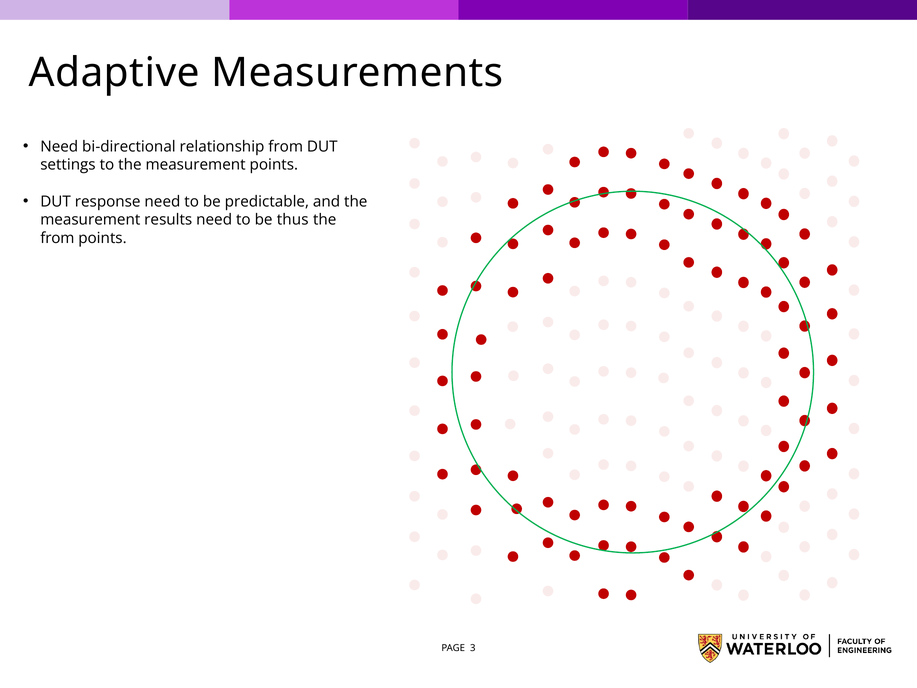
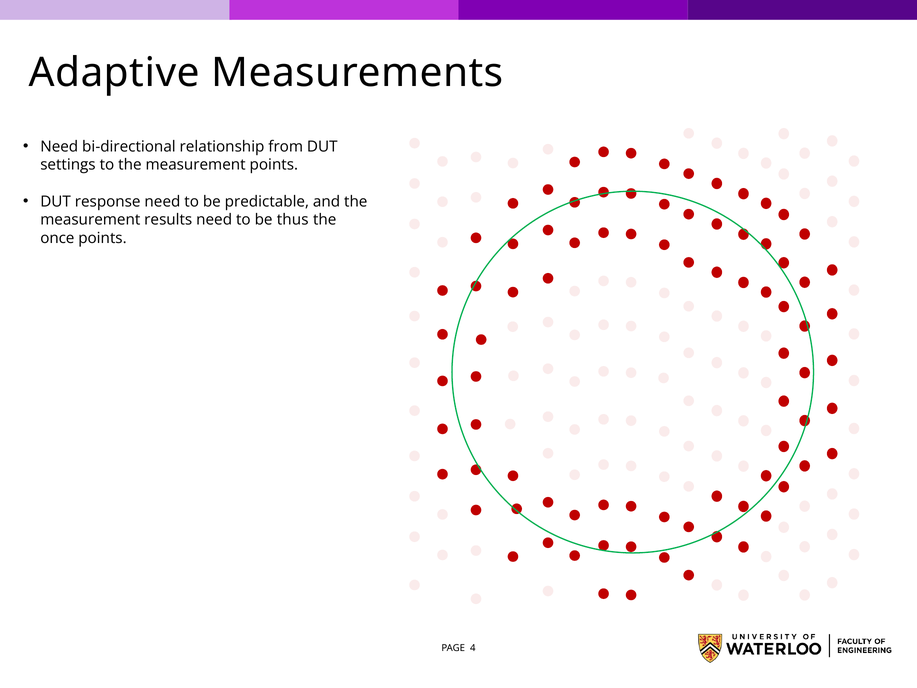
from at (57, 238): from -> once
3: 3 -> 4
